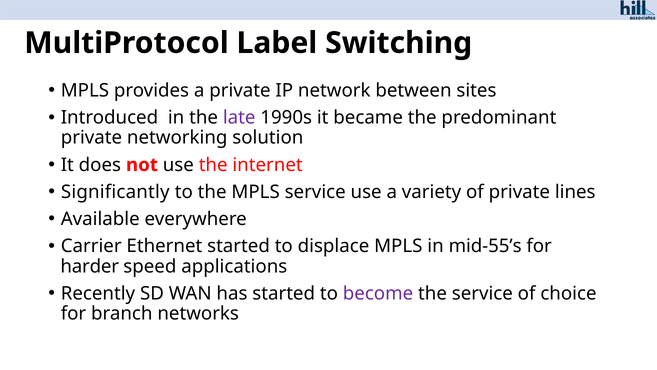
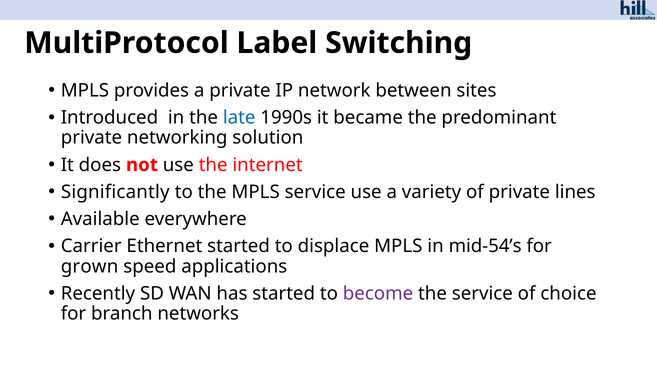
late colour: purple -> blue
mid-55’s: mid-55’s -> mid-54’s
harder: harder -> grown
